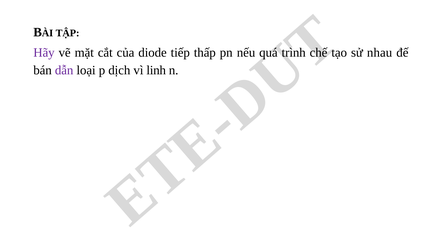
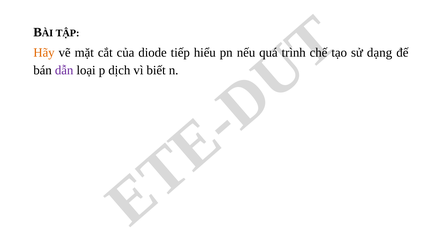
Hãy colour: purple -> orange
thấp: thấp -> hiểu
nhau: nhau -> dạng
linh: linh -> biết
